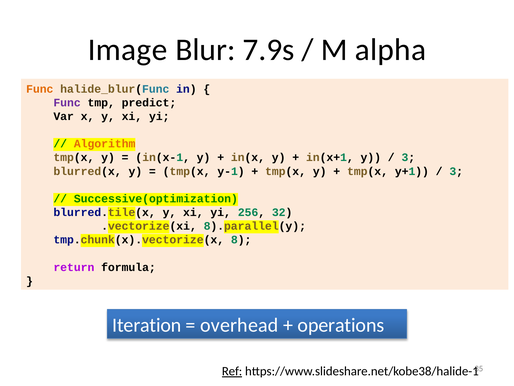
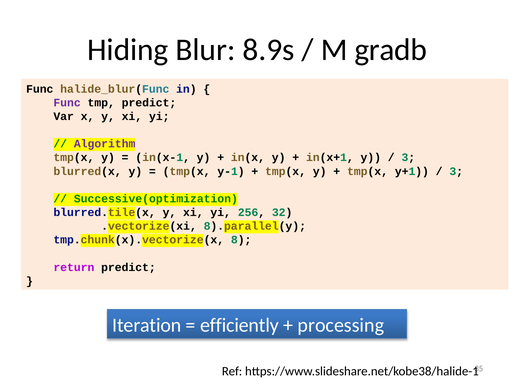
Image: Image -> Hiding
7.9s: 7.9s -> 8.9s
alpha: alpha -> gradb
Func at (40, 89) colour: orange -> black
Algorithm colour: orange -> purple
return formula: formula -> predict
overhead: overhead -> efficiently
operations: operations -> processing
Ref underline: present -> none
